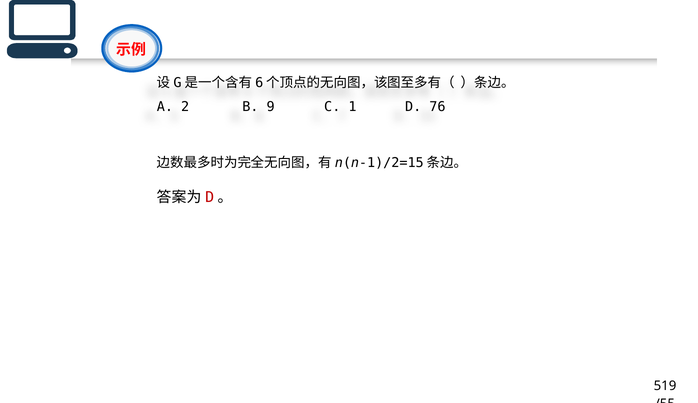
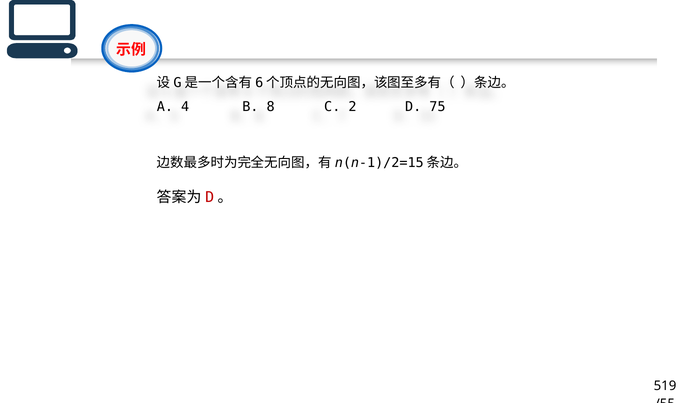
2: 2 -> 4
9: 9 -> 8
1: 1 -> 2
76: 76 -> 75
